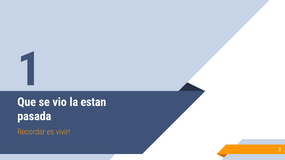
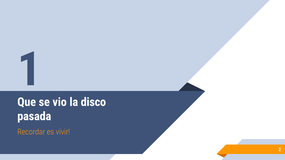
estan: estan -> disco
